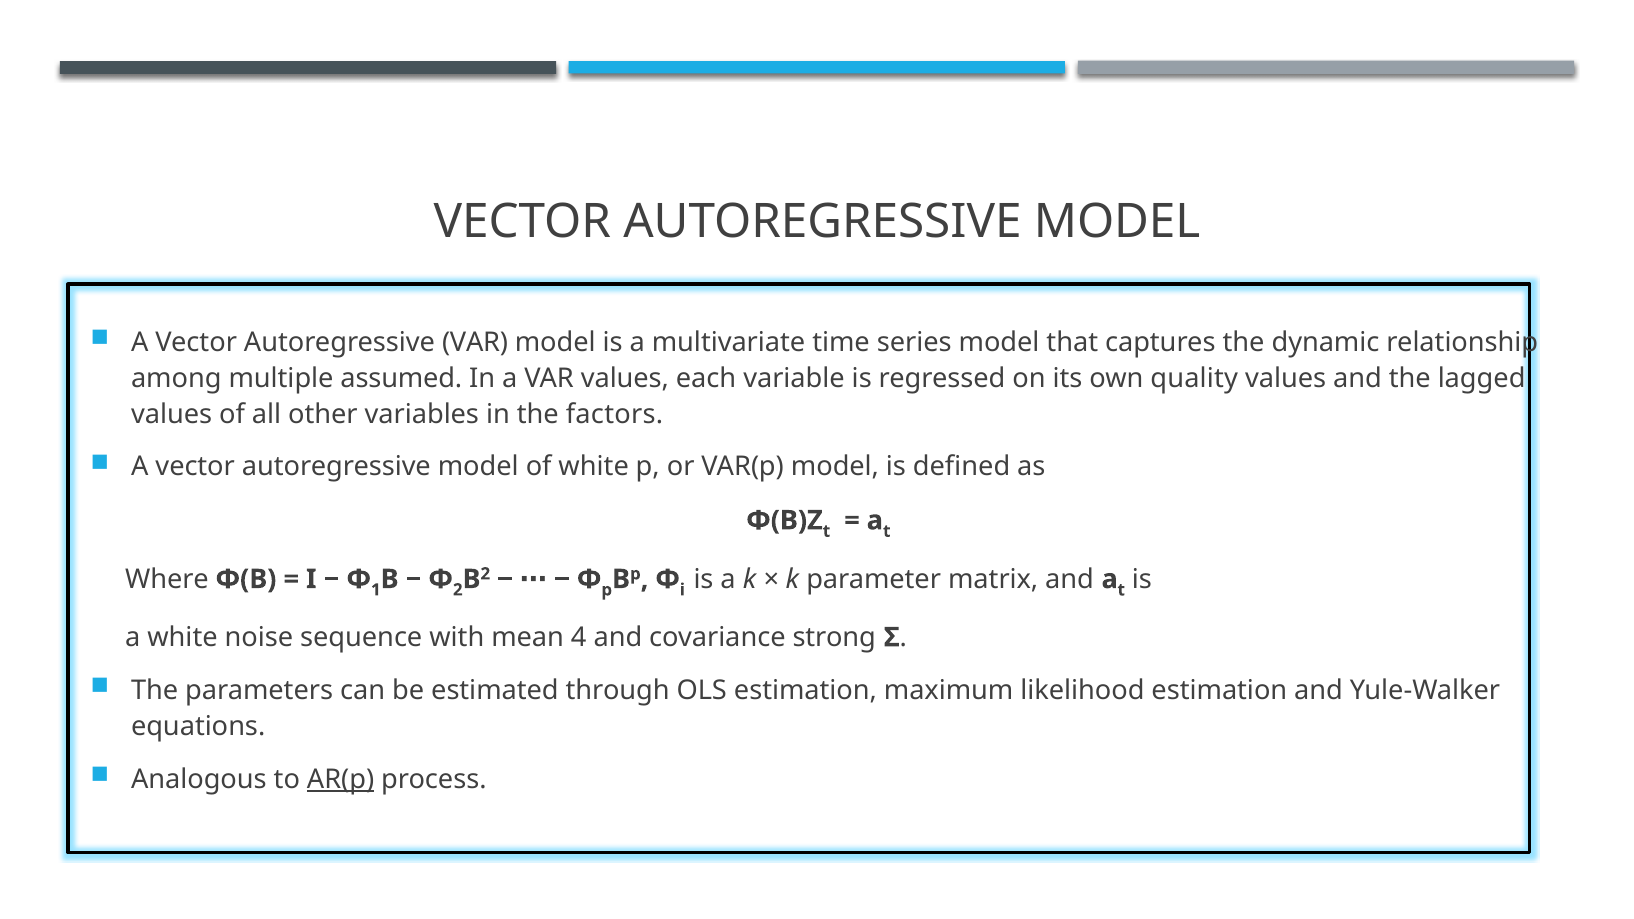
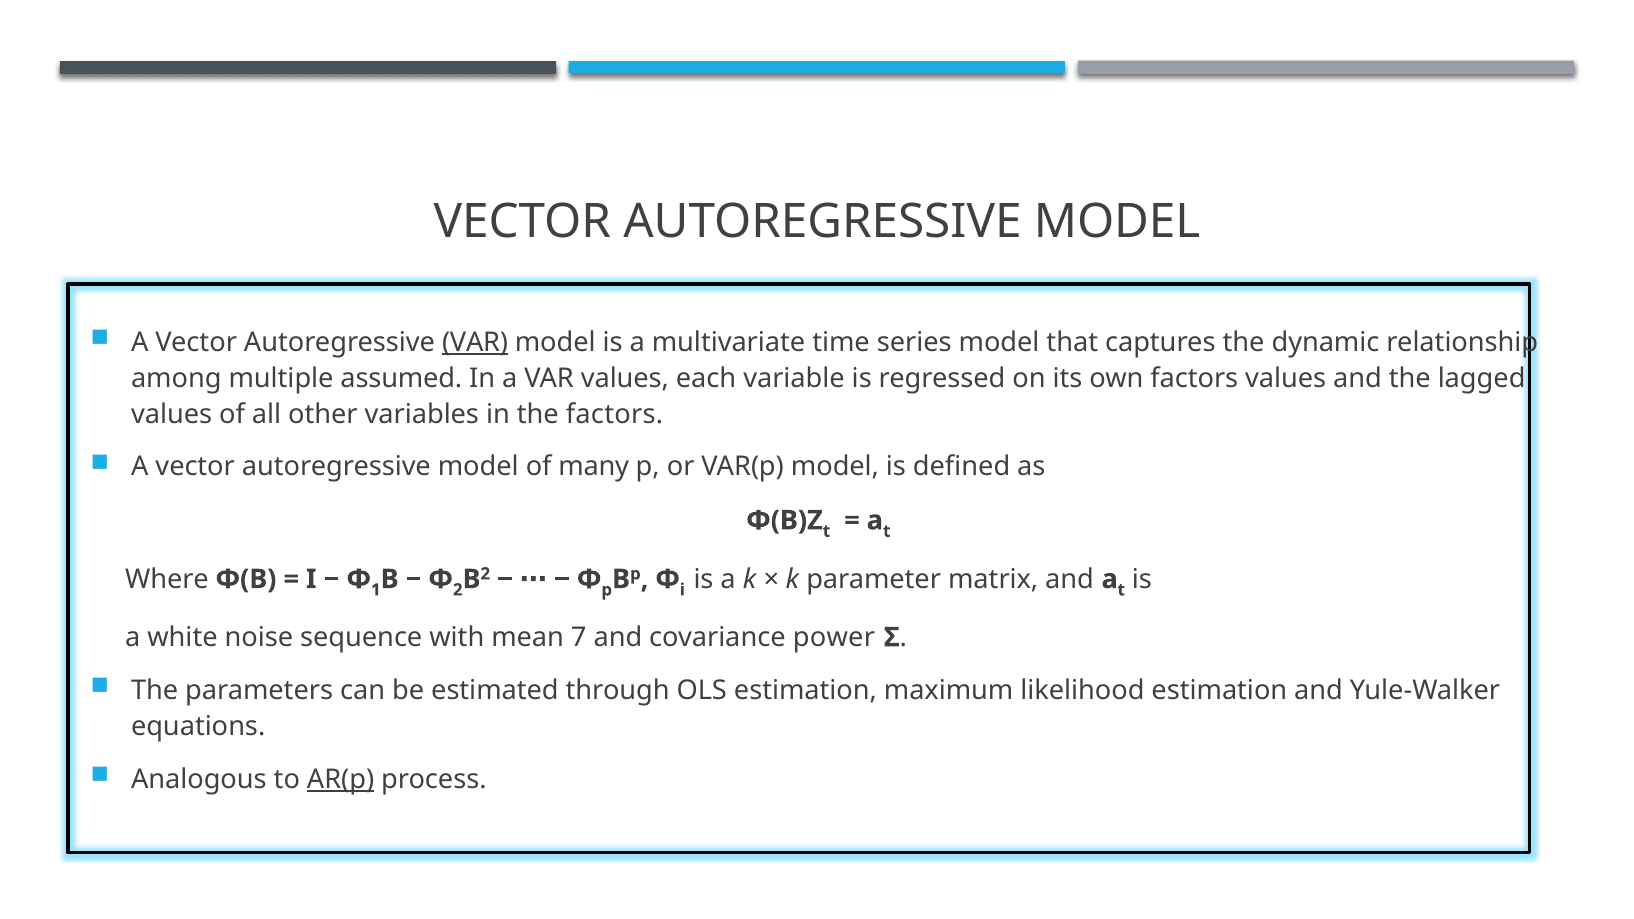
VAR at (475, 342) underline: none -> present
own quality: quality -> factors
of white: white -> many
4: 4 -> 7
strong: strong -> power
